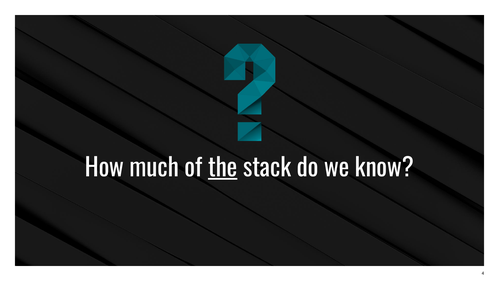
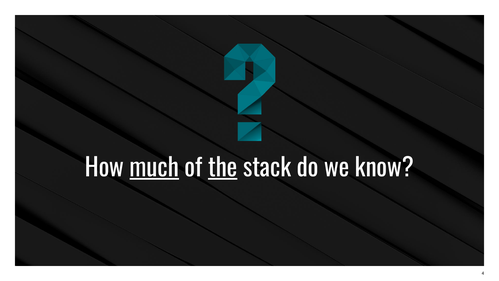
much underline: none -> present
